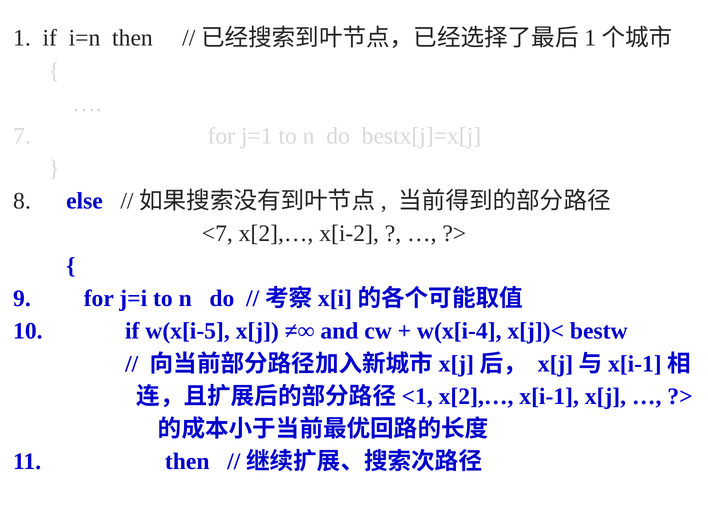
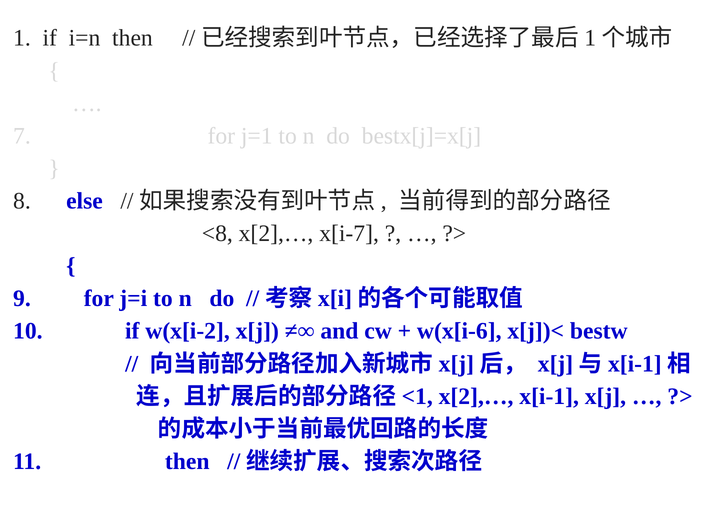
<7: <7 -> <8
x[i-2: x[i-2 -> x[i-7
w(x[i-5: w(x[i-5 -> w(x[i-2
w(x[i-4: w(x[i-4 -> w(x[i-6
